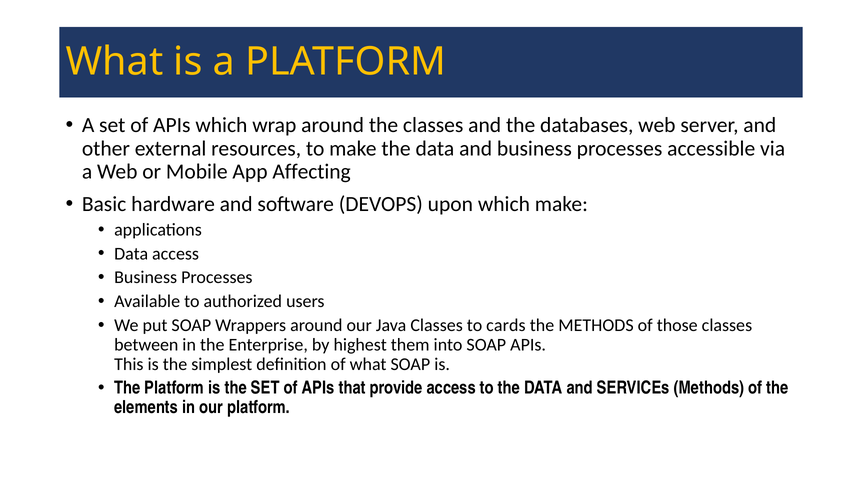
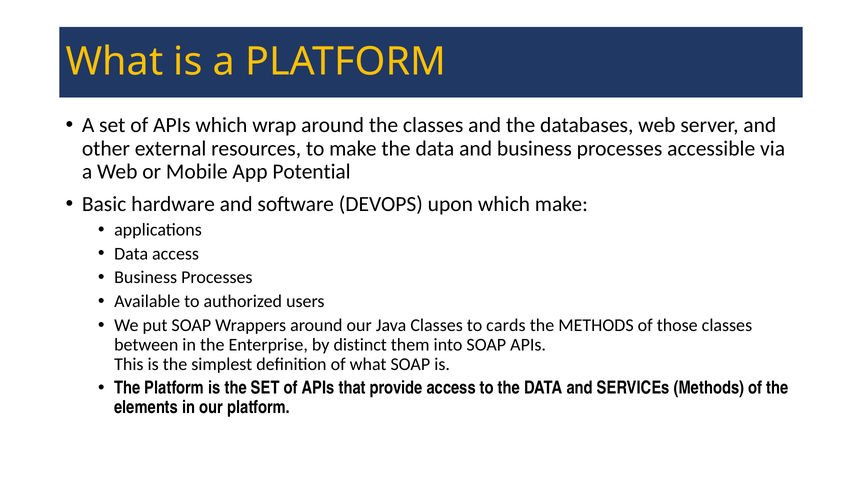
Affecting: Affecting -> Potential
highest: highest -> distinct
